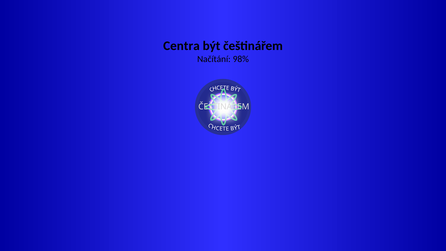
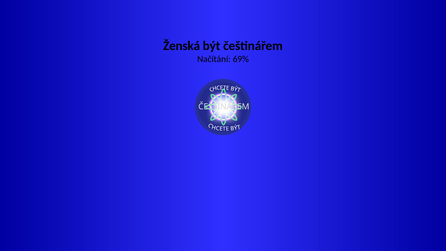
Centra: Centra -> Ženská
98%: 98% -> 69%
